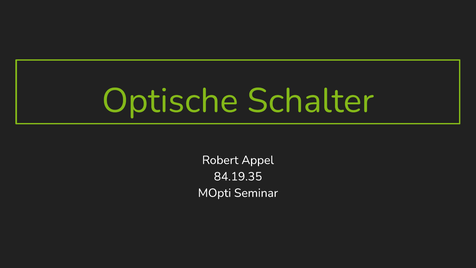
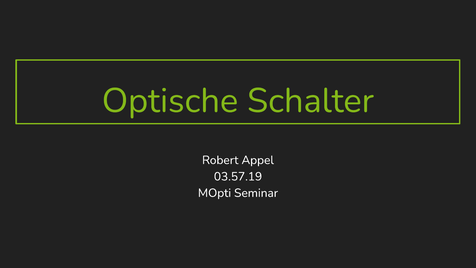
84.19.35: 84.19.35 -> 03.57.19
